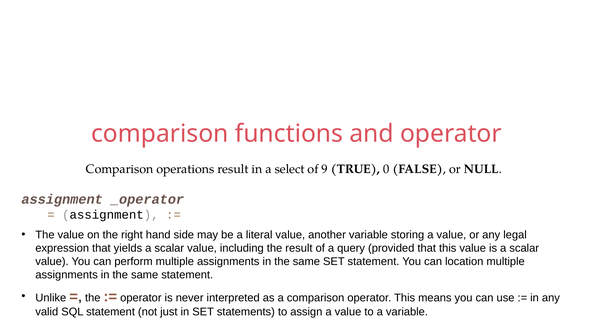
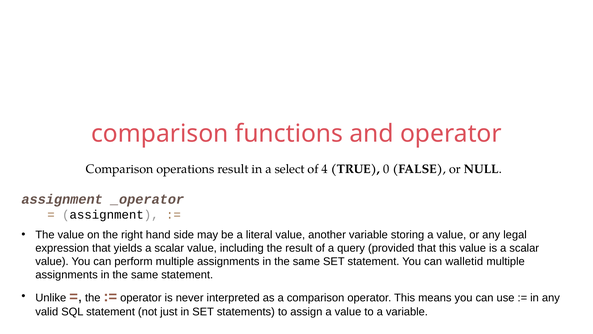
9: 9 -> 4
location: location -> walletid
